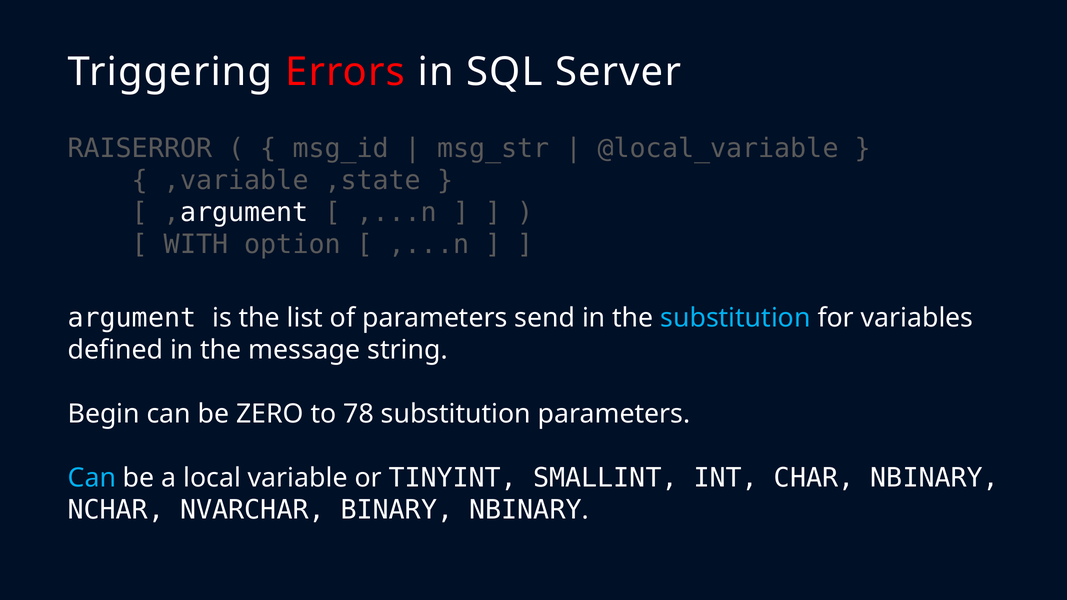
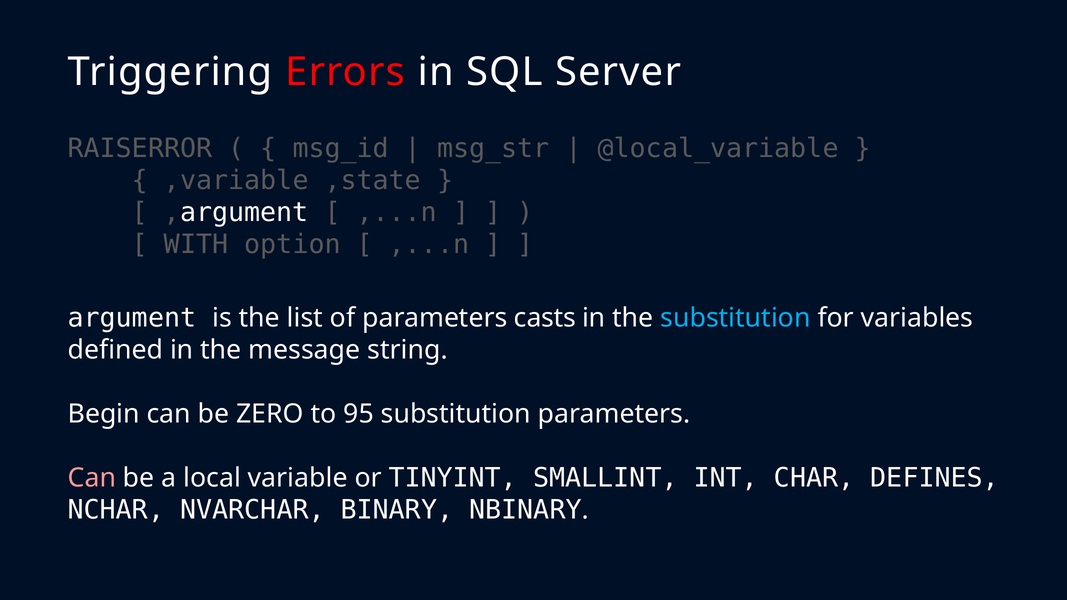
send: send -> casts
78: 78 -> 95
Can at (92, 478) colour: light blue -> pink
CHAR NBINARY: NBINARY -> DEFINES
